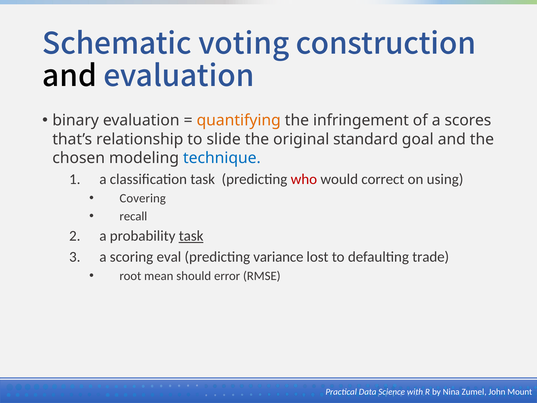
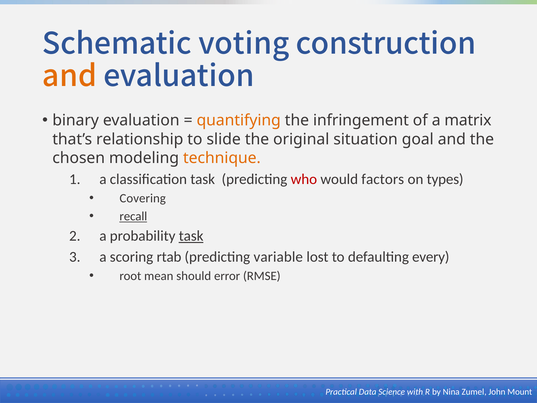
and at (70, 76) colour: black -> orange
scores: scores -> matrix
standard: standard -> situation
technique colour: blue -> orange
correct: correct -> factors
using: using -> types
recall underline: none -> present
eval: eval -> rtab
variance: variance -> variable
trade: trade -> every
